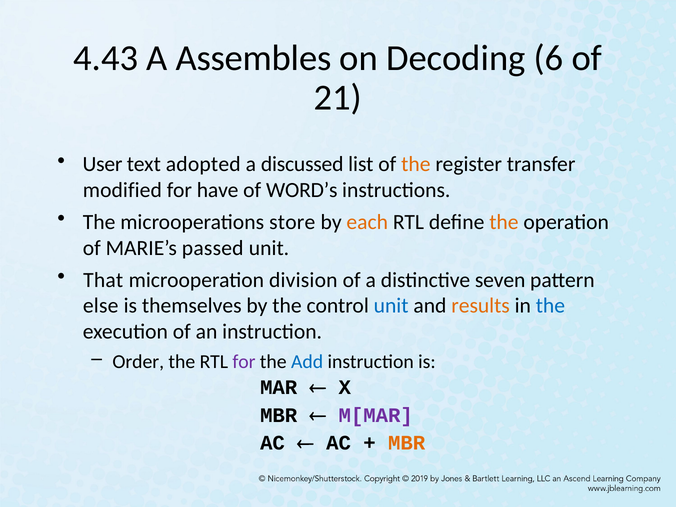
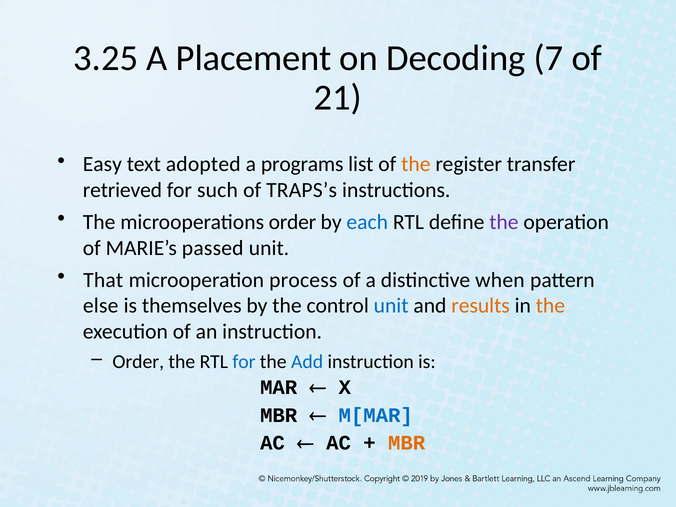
4.43: 4.43 -> 3.25
Assembles: Assembles -> Placement
6: 6 -> 7
User: User -> Easy
discussed: discussed -> programs
modified: modified -> retrieved
have: have -> such
WORD’s: WORD’s -> TRAPS’s
microoperations store: store -> order
each colour: orange -> blue
the at (504, 222) colour: orange -> purple
division: division -> process
seven: seven -> when
the at (550, 306) colour: blue -> orange
for at (244, 362) colour: purple -> blue
M[MAR colour: purple -> blue
